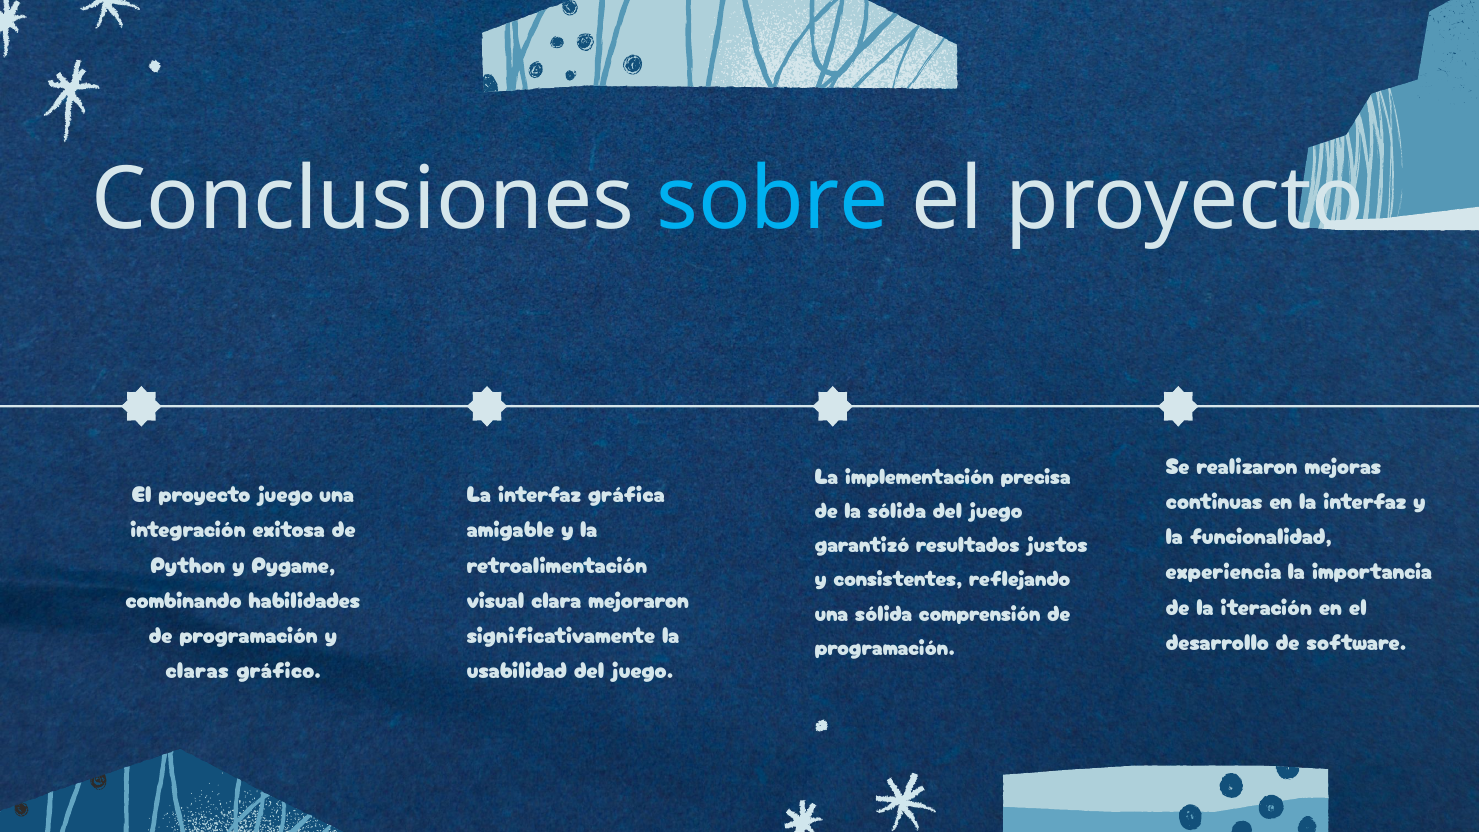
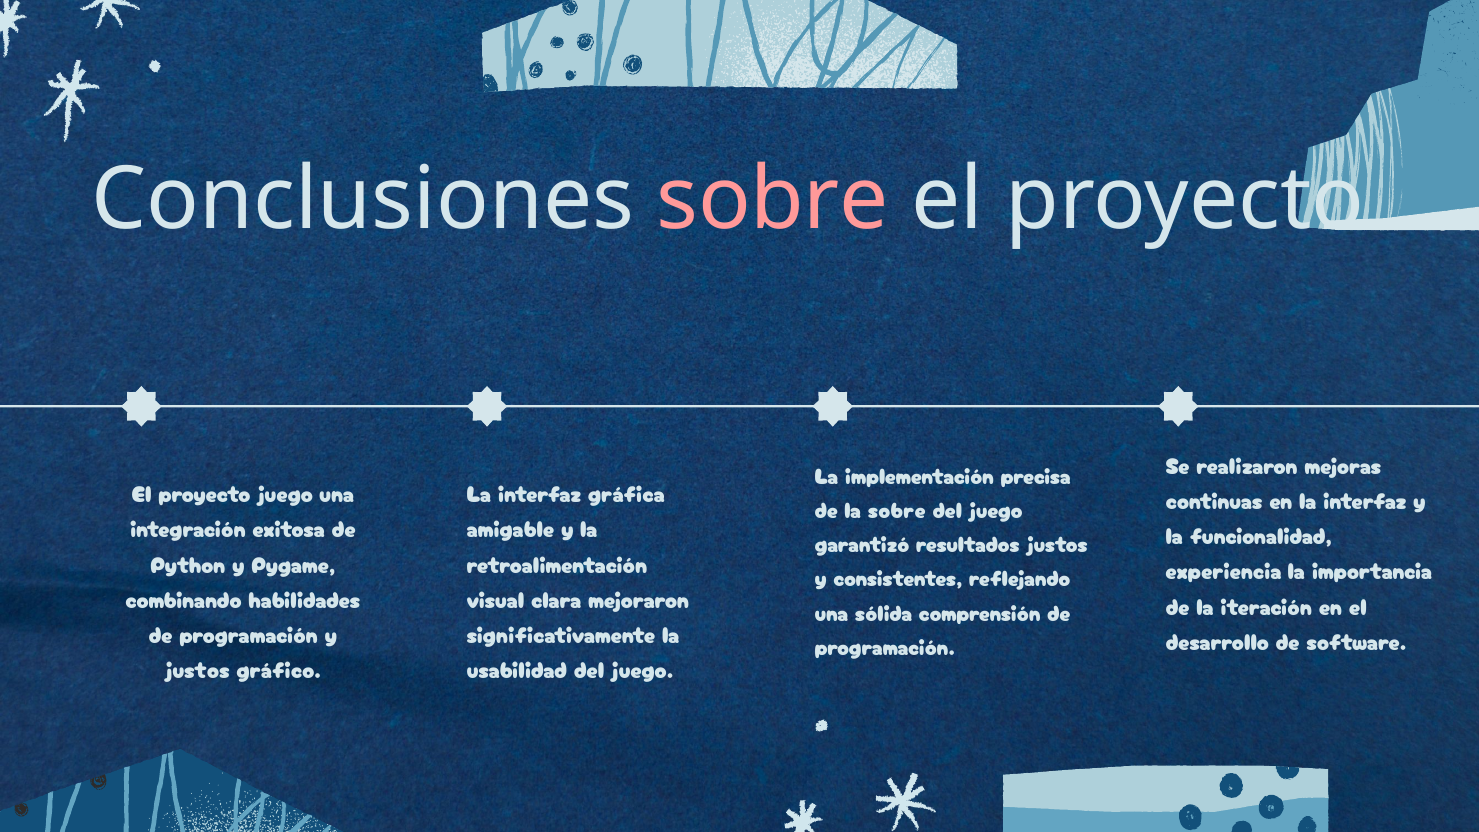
sobre at (773, 200) colour: light blue -> pink
la sólida: sólida -> sobre
claras at (197, 671): claras -> justos
